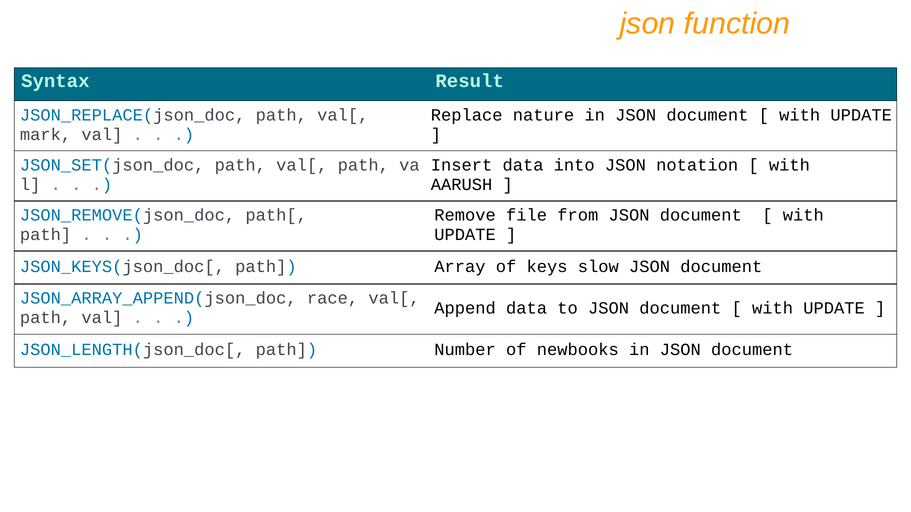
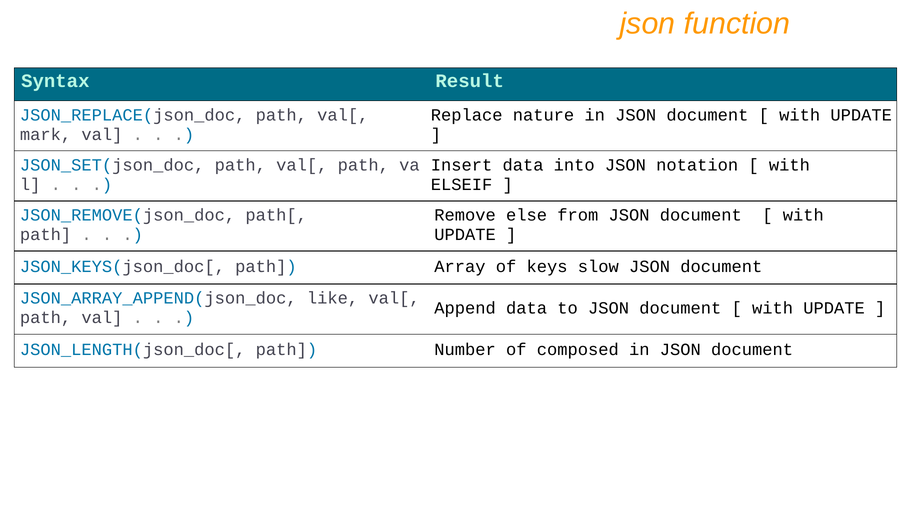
AARUSH: AARUSH -> ELSEIF
file: file -> else
race: race -> like
newbooks: newbooks -> composed
